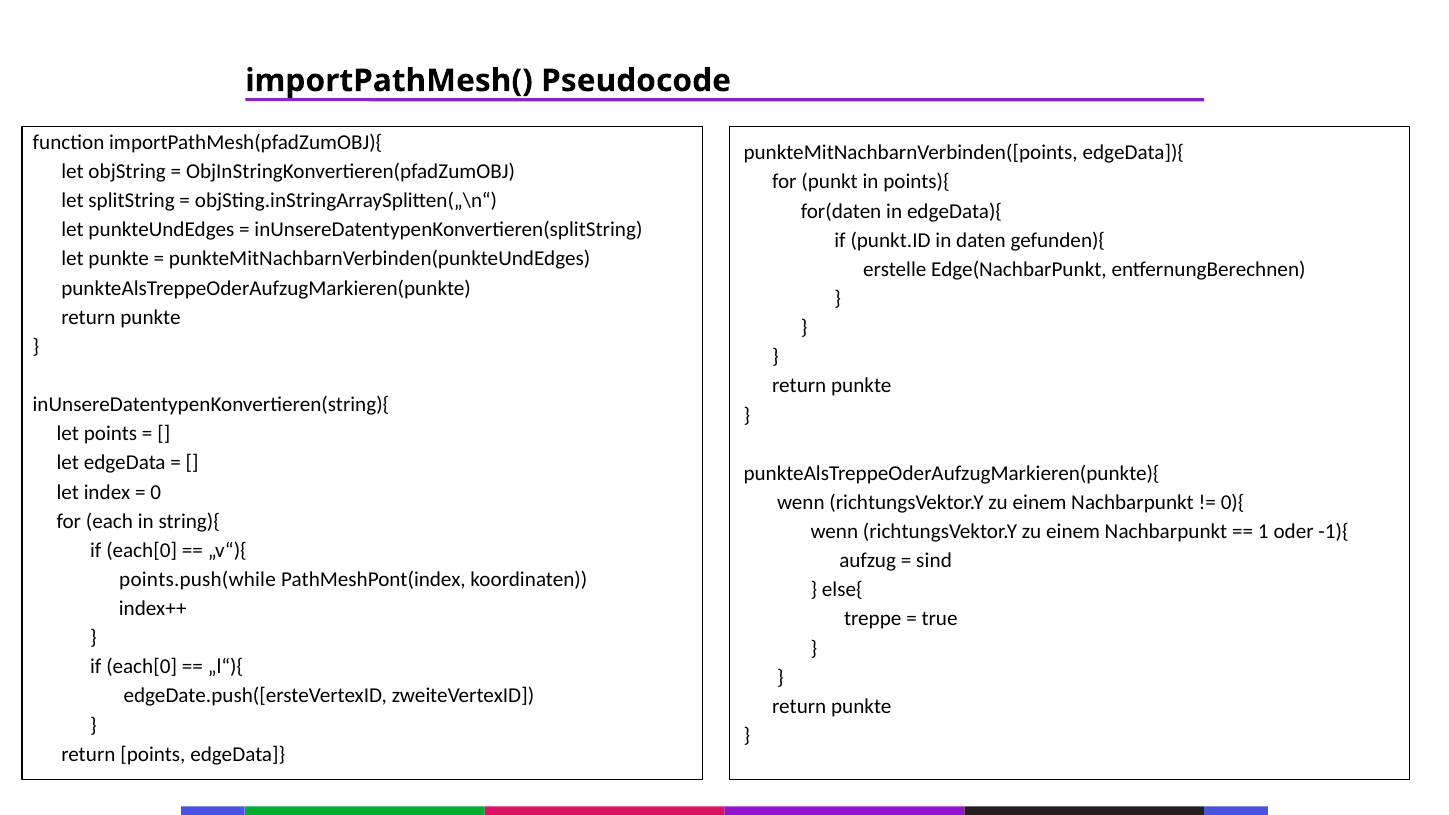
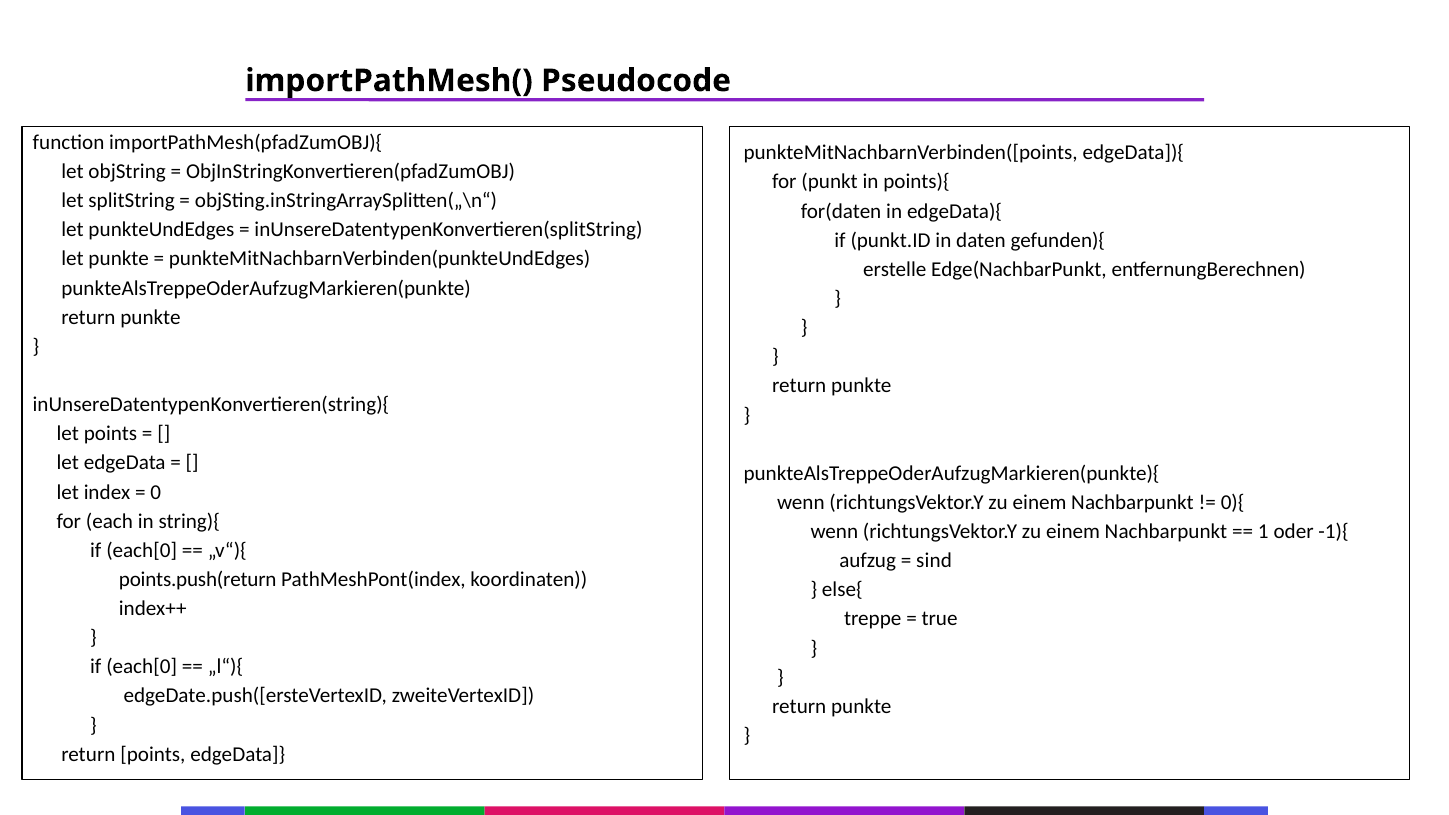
points.push(while: points.push(while -> points.push(return
